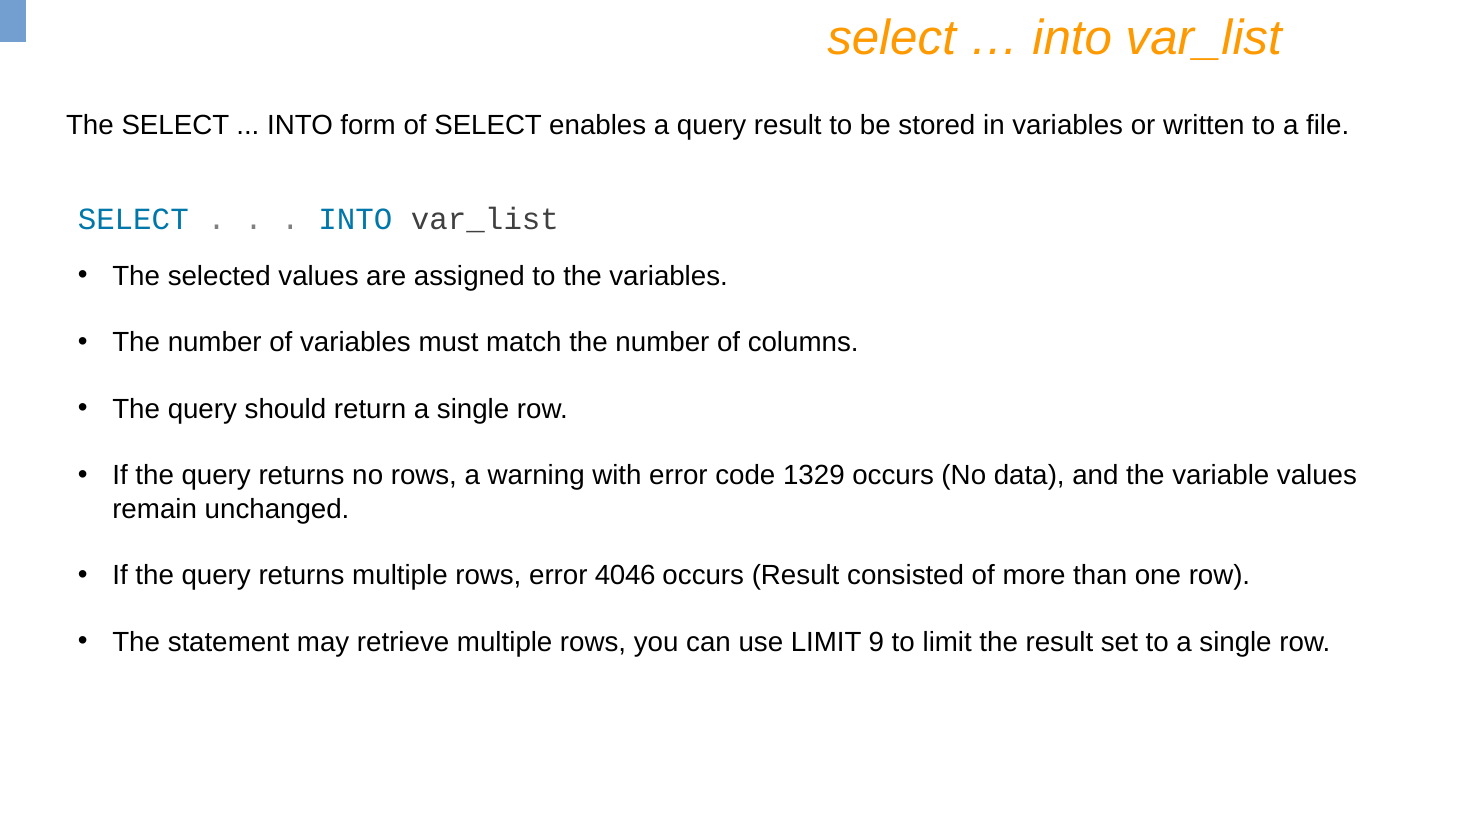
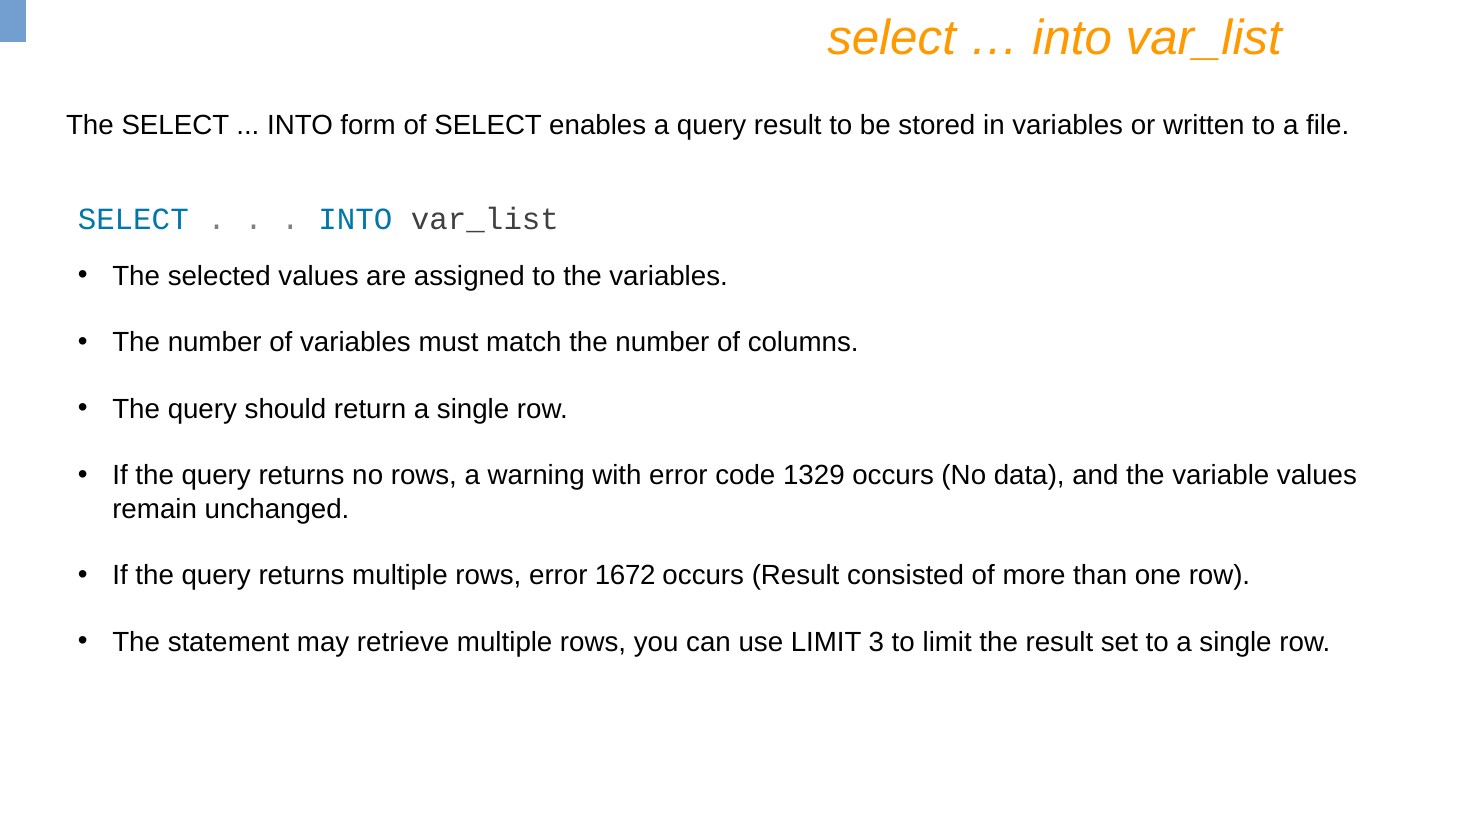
4046: 4046 -> 1672
9: 9 -> 3
